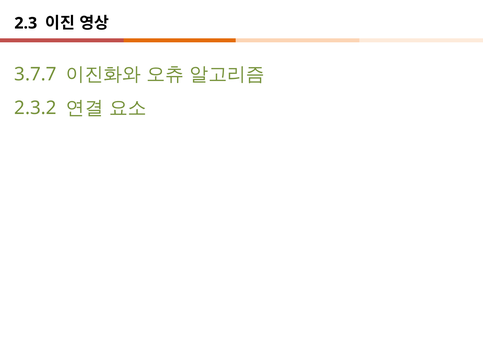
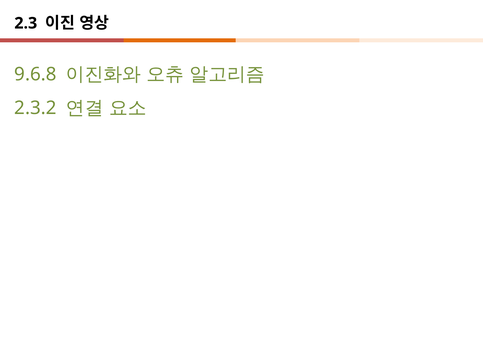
3.7.7: 3.7.7 -> 9.6.8
